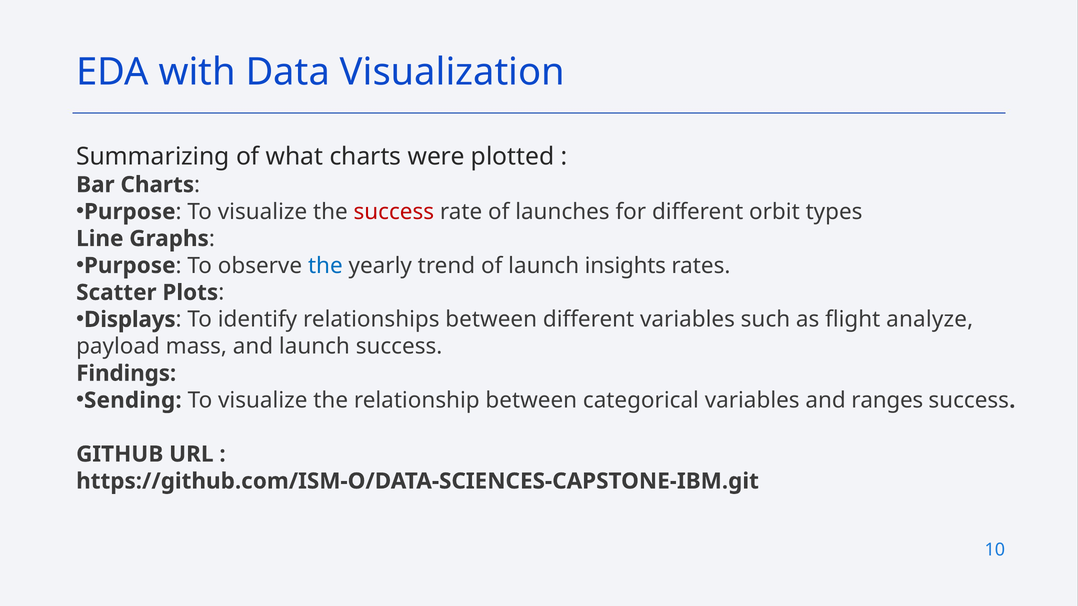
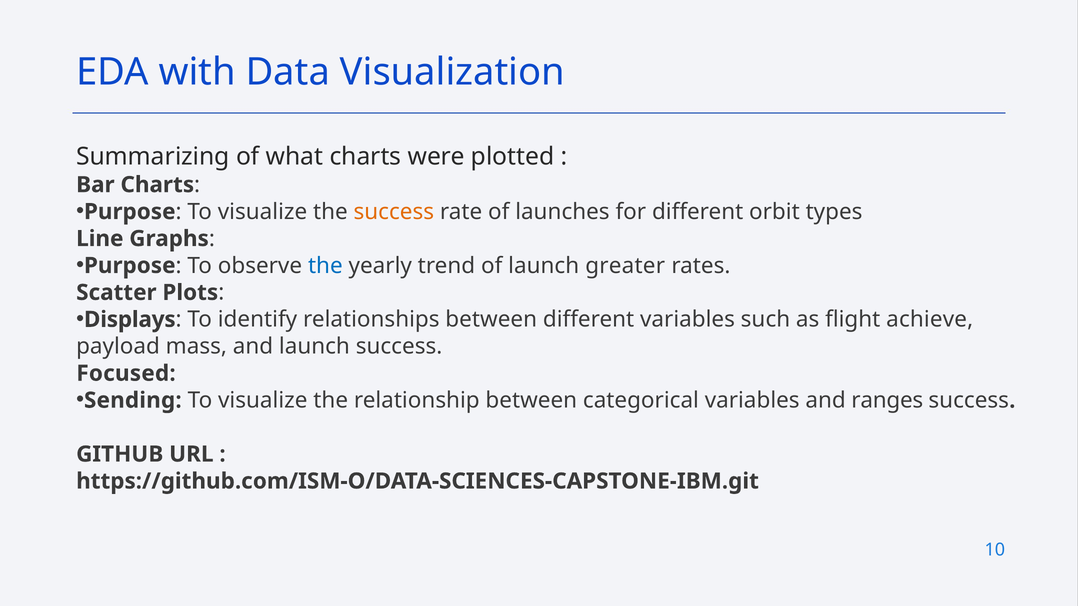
success at (394, 212) colour: red -> orange
insights: insights -> greater
analyze: analyze -> achieve
Findings: Findings -> Focused
